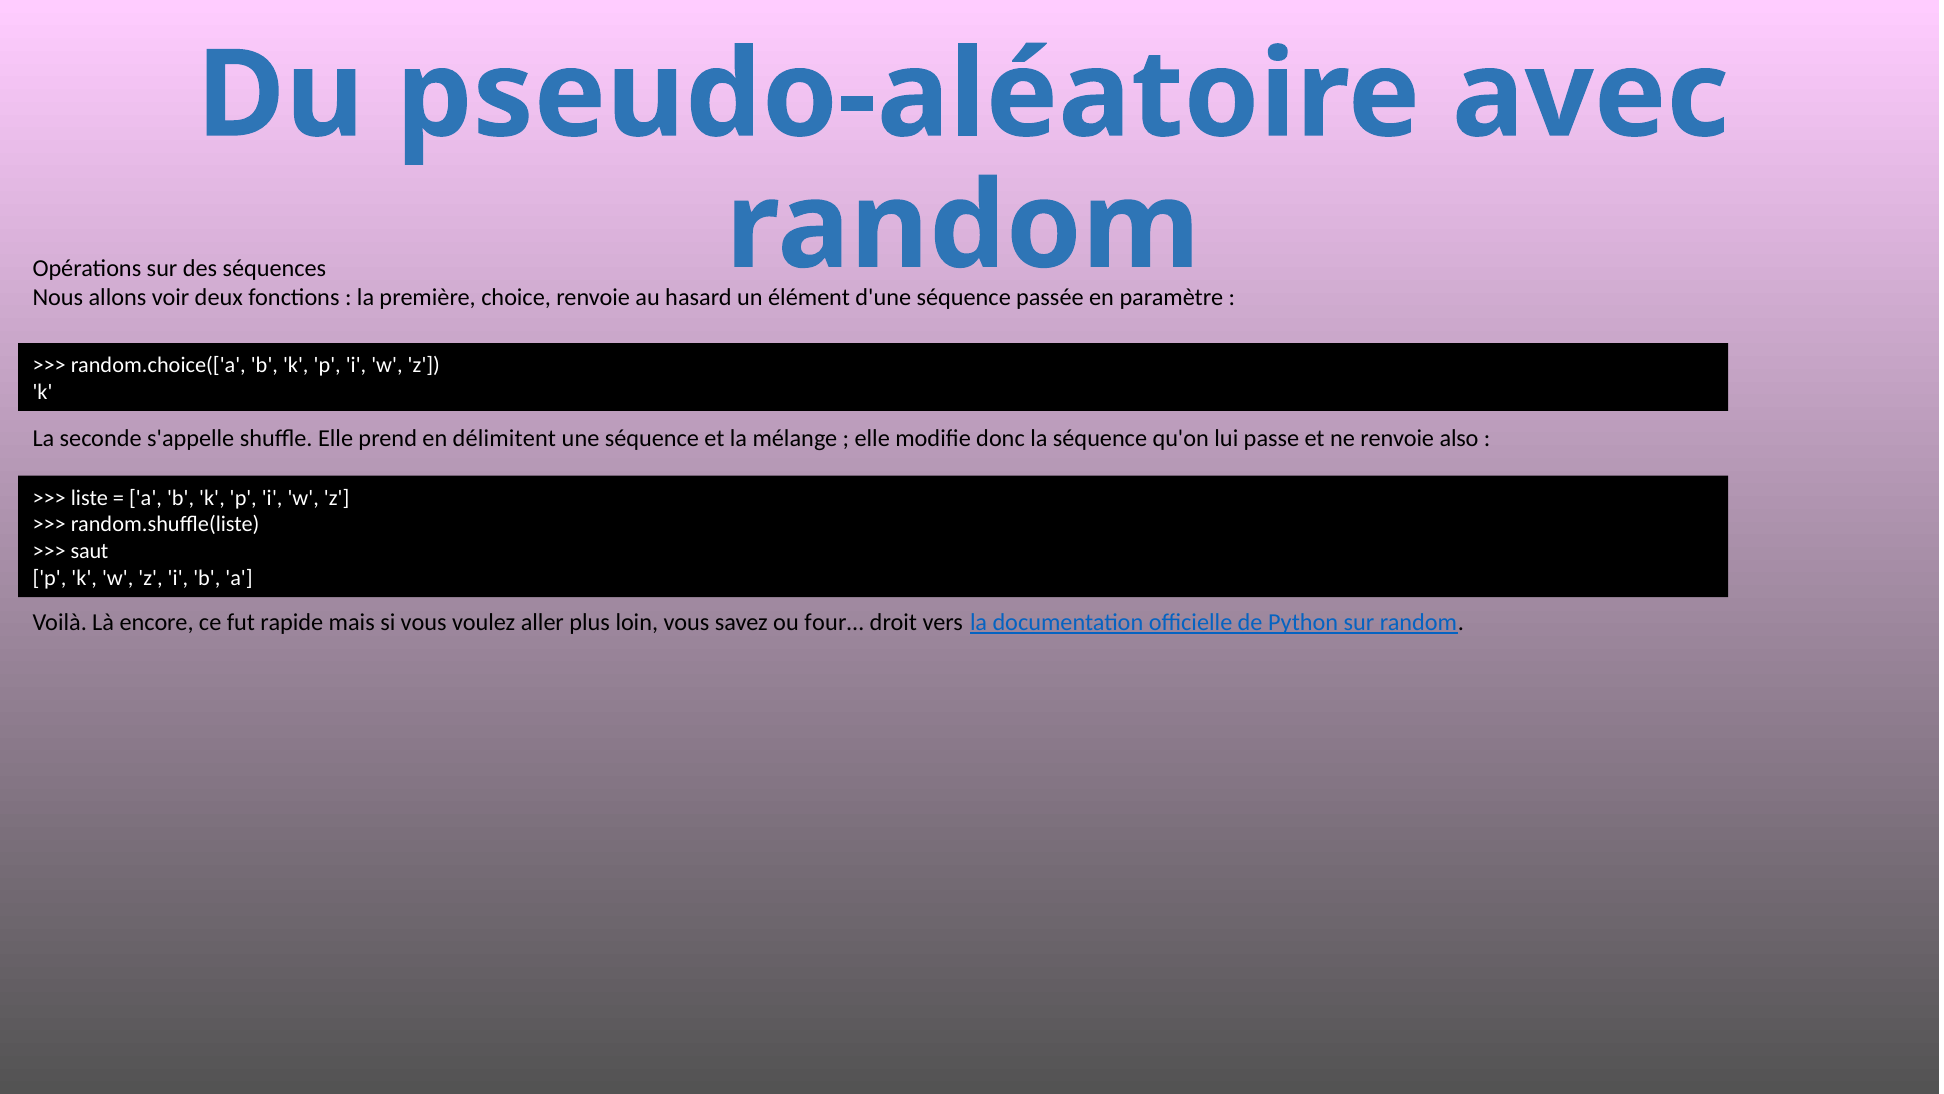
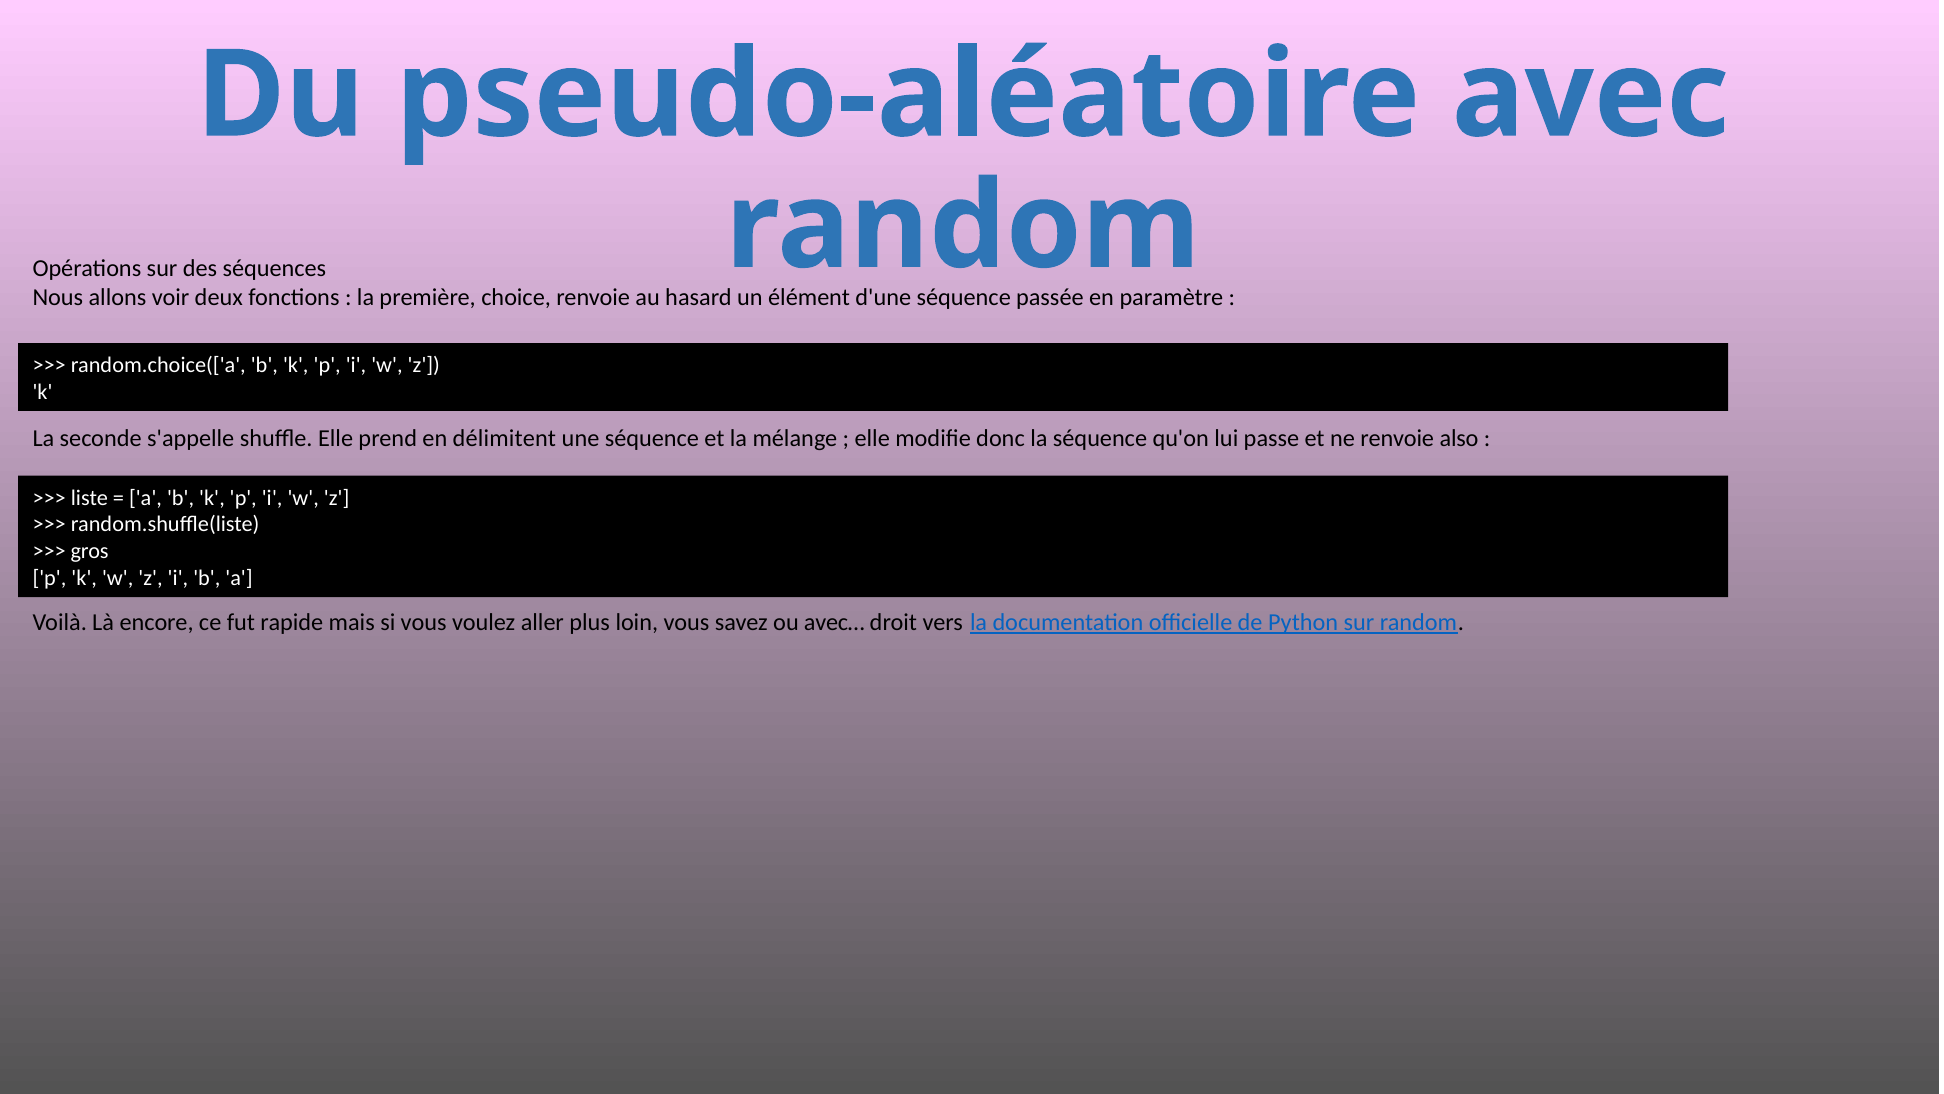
saut: saut -> gros
four…: four… -> avec…
